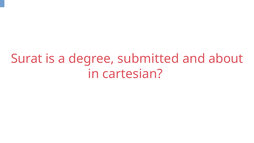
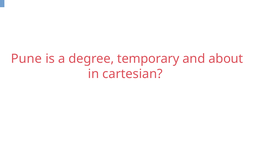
Surat: Surat -> Pune
submitted: submitted -> temporary
